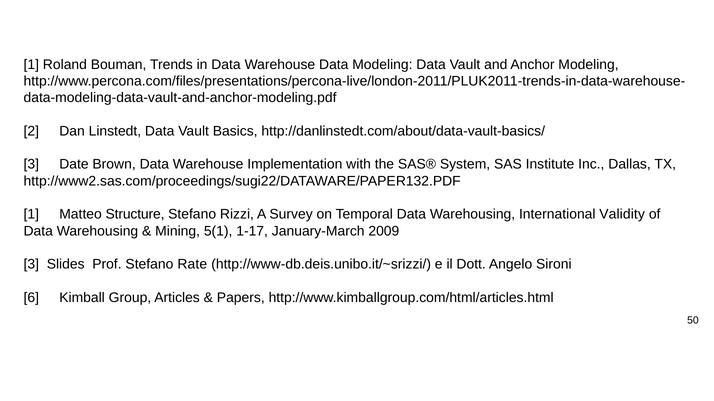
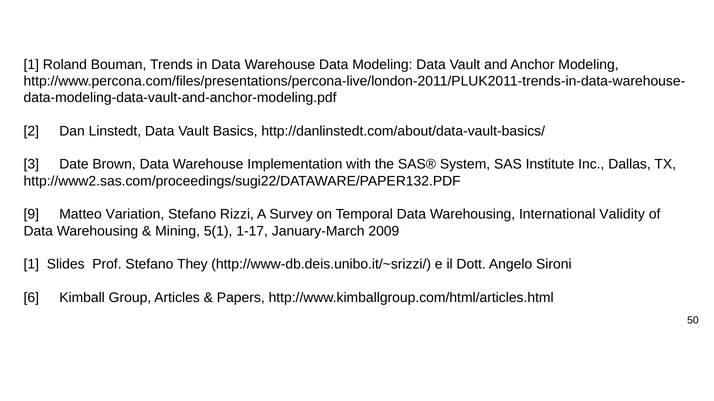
1 at (31, 215): 1 -> 9
Structure: Structure -> Variation
3 at (31, 265): 3 -> 1
Rate: Rate -> They
